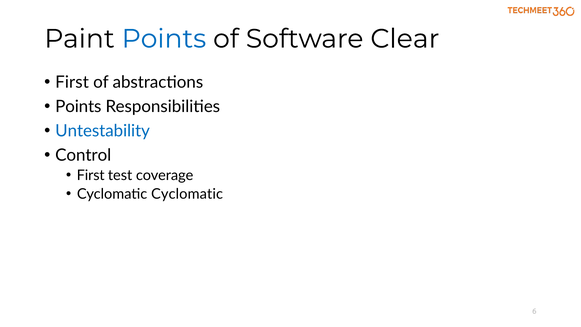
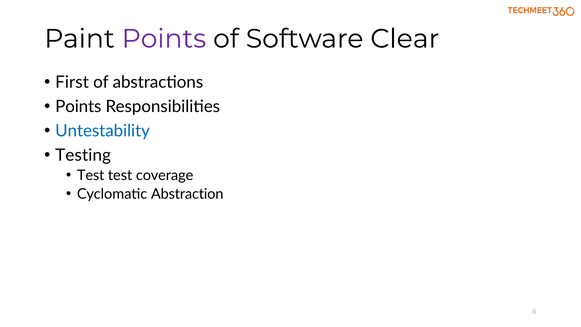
Points at (164, 39) colour: blue -> purple
Control: Control -> Testing
First at (91, 175): First -> Test
Cyclomatic Cyclomatic: Cyclomatic -> Abstraction
